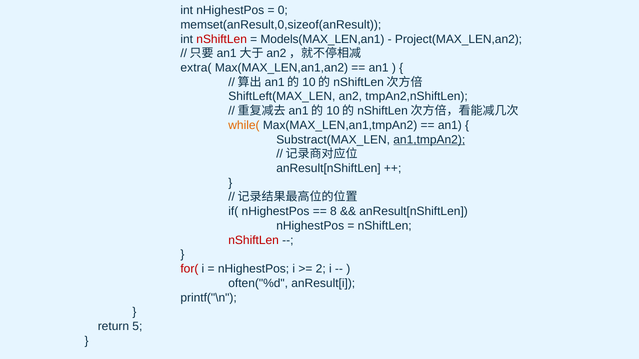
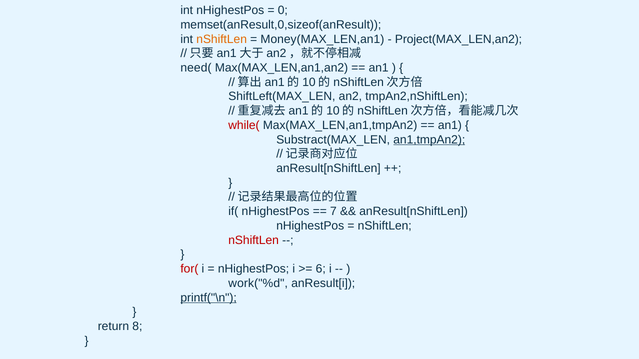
nShiftLen at (222, 39) colour: red -> orange
Models(MAX_LEN,an1: Models(MAX_LEN,an1 -> Money(MAX_LEN,an1
extra(: extra( -> need(
while( colour: orange -> red
8: 8 -> 7
2: 2 -> 6
often("%d: often("%d -> work("%d
printf("\n underline: none -> present
5: 5 -> 8
